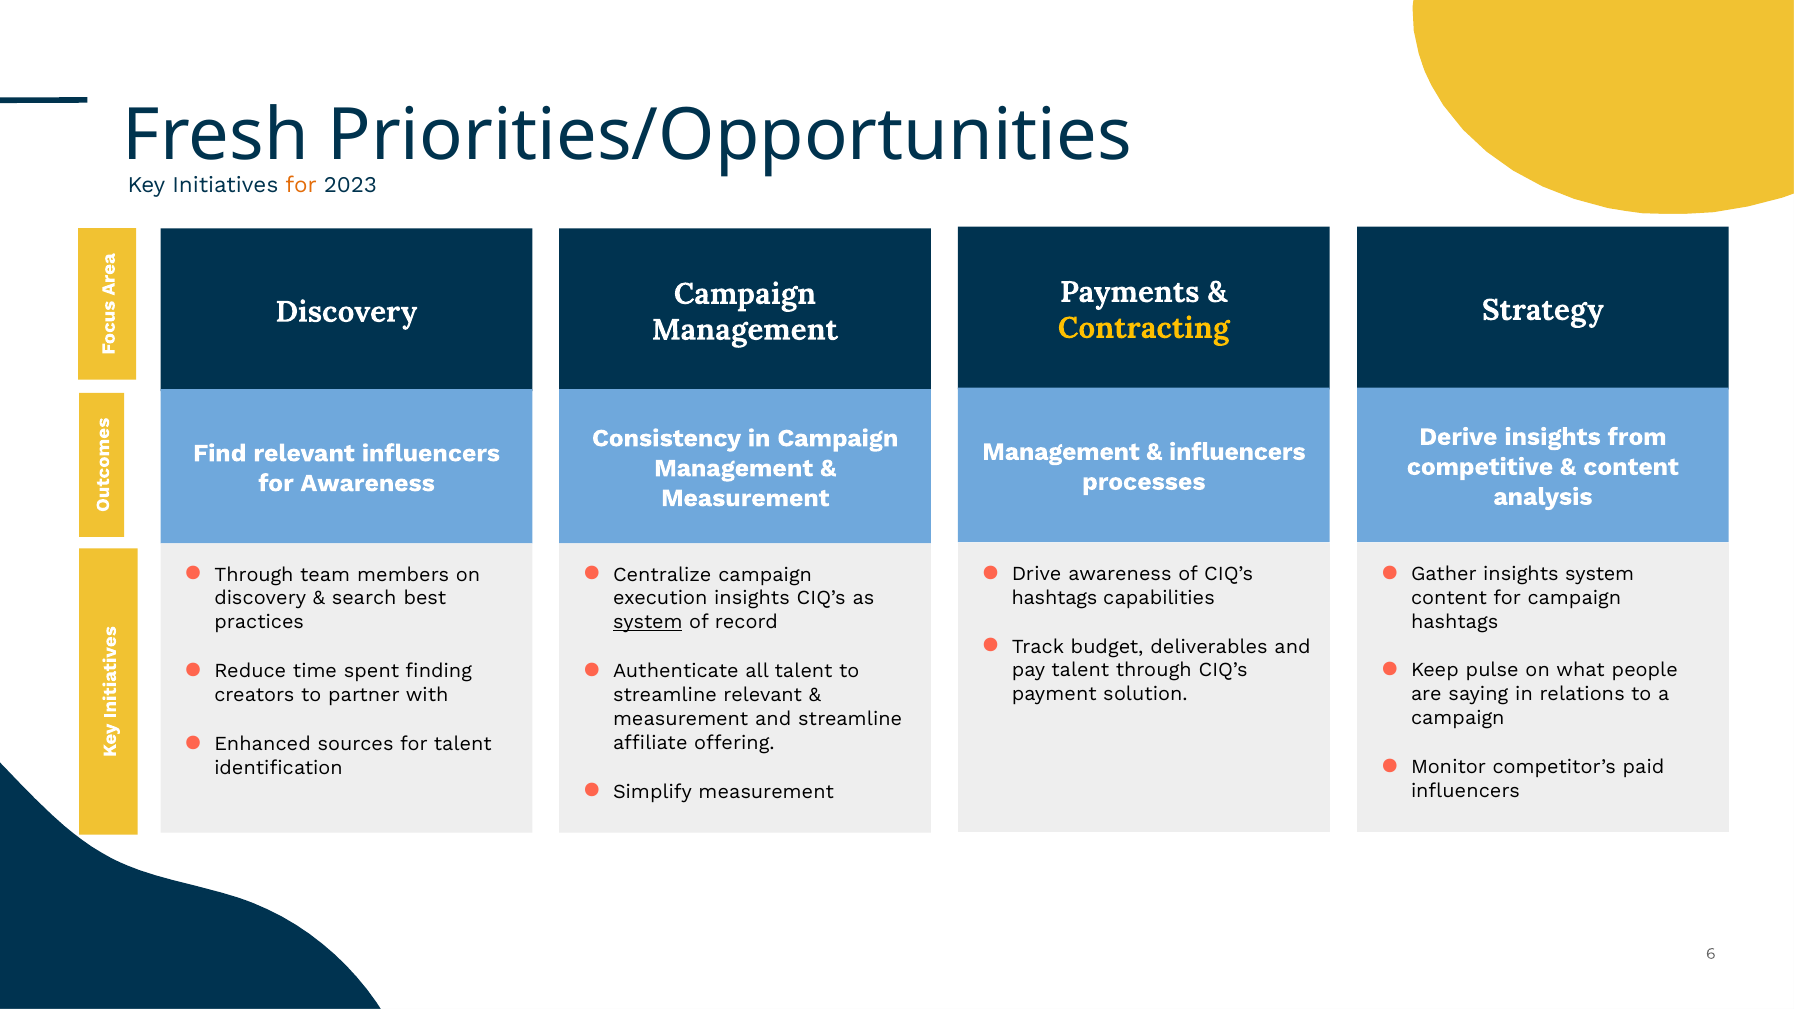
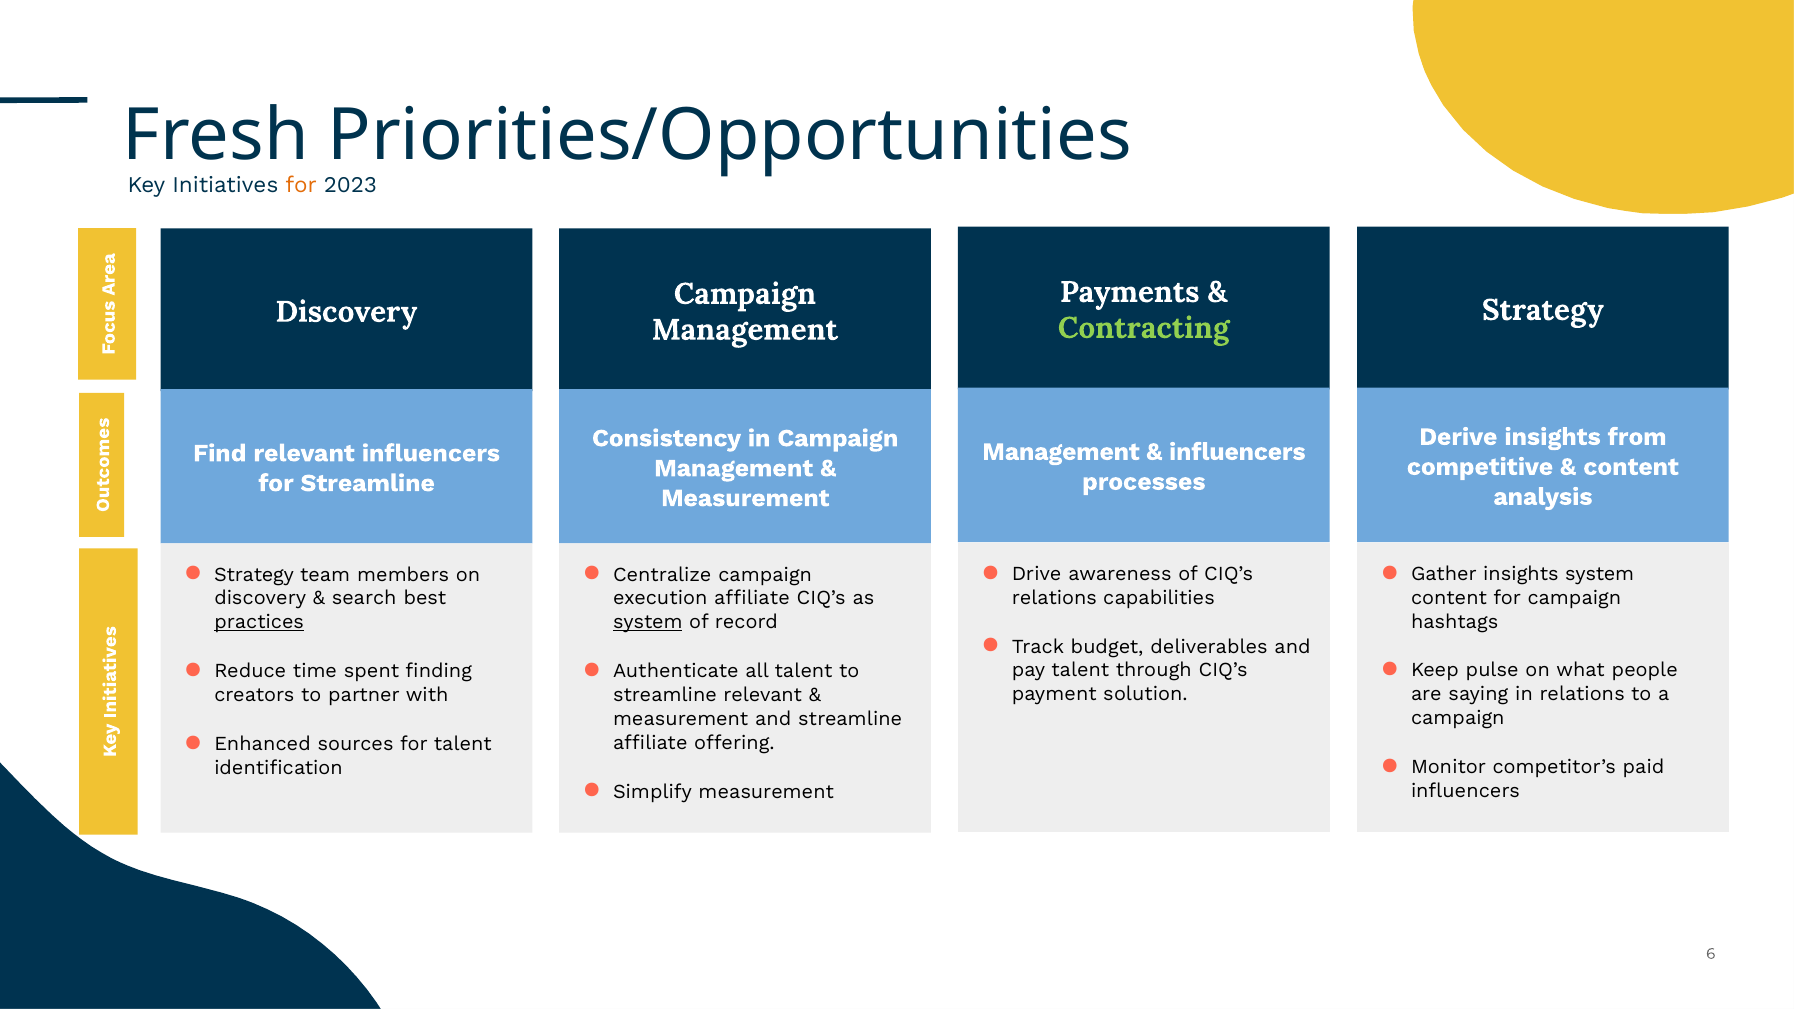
Contracting colour: yellow -> light green
for Awareness: Awareness -> Streamline
Through at (254, 575): Through -> Strategy
hashtags at (1054, 598): hashtags -> relations
execution insights: insights -> affiliate
practices underline: none -> present
